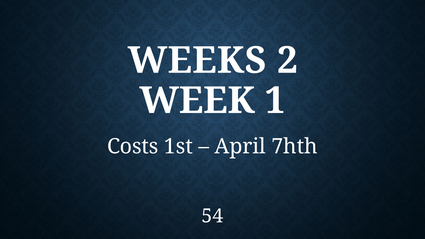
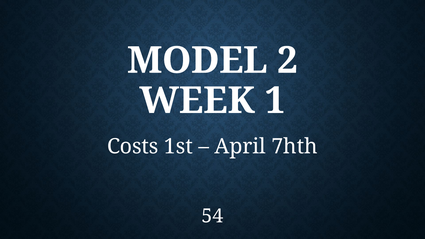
WEEKS: WEEKS -> MODEL
